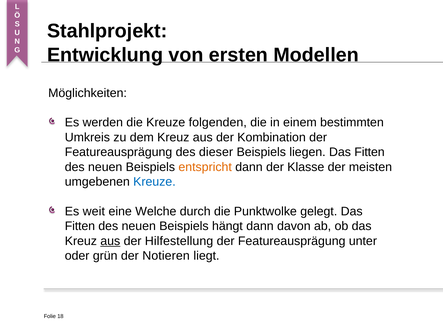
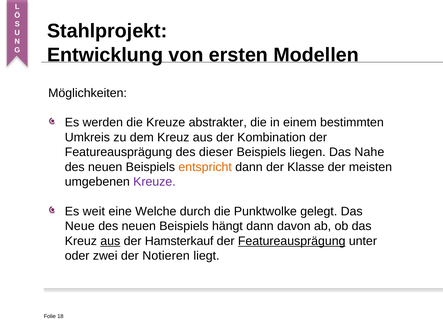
folgenden: folgenden -> abstrakter
liegen Das Fitten: Fitten -> Nahe
Kreuze at (154, 181) colour: blue -> purple
Fitten at (80, 226): Fitten -> Neue
Hilfestellung: Hilfestellung -> Hamsterkauf
Featureausprägung at (292, 240) underline: none -> present
grün: grün -> zwei
